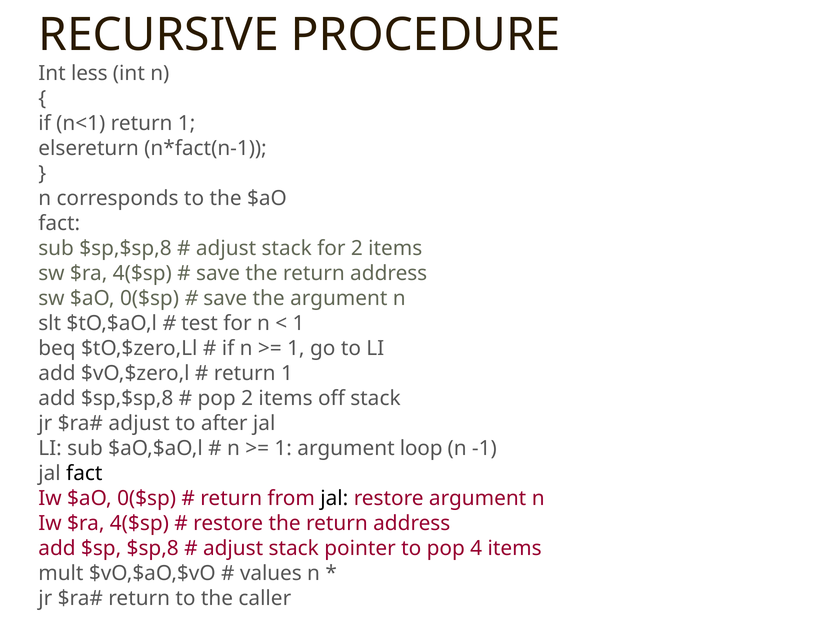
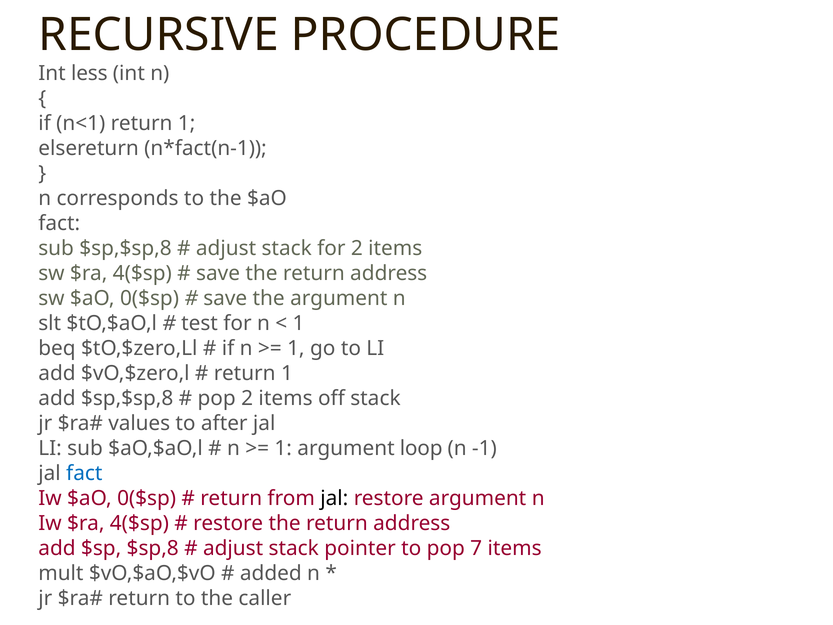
adjust at (139, 423): adjust -> values
fact at (84, 473) colour: black -> blue
4: 4 -> 7
values: values -> added
